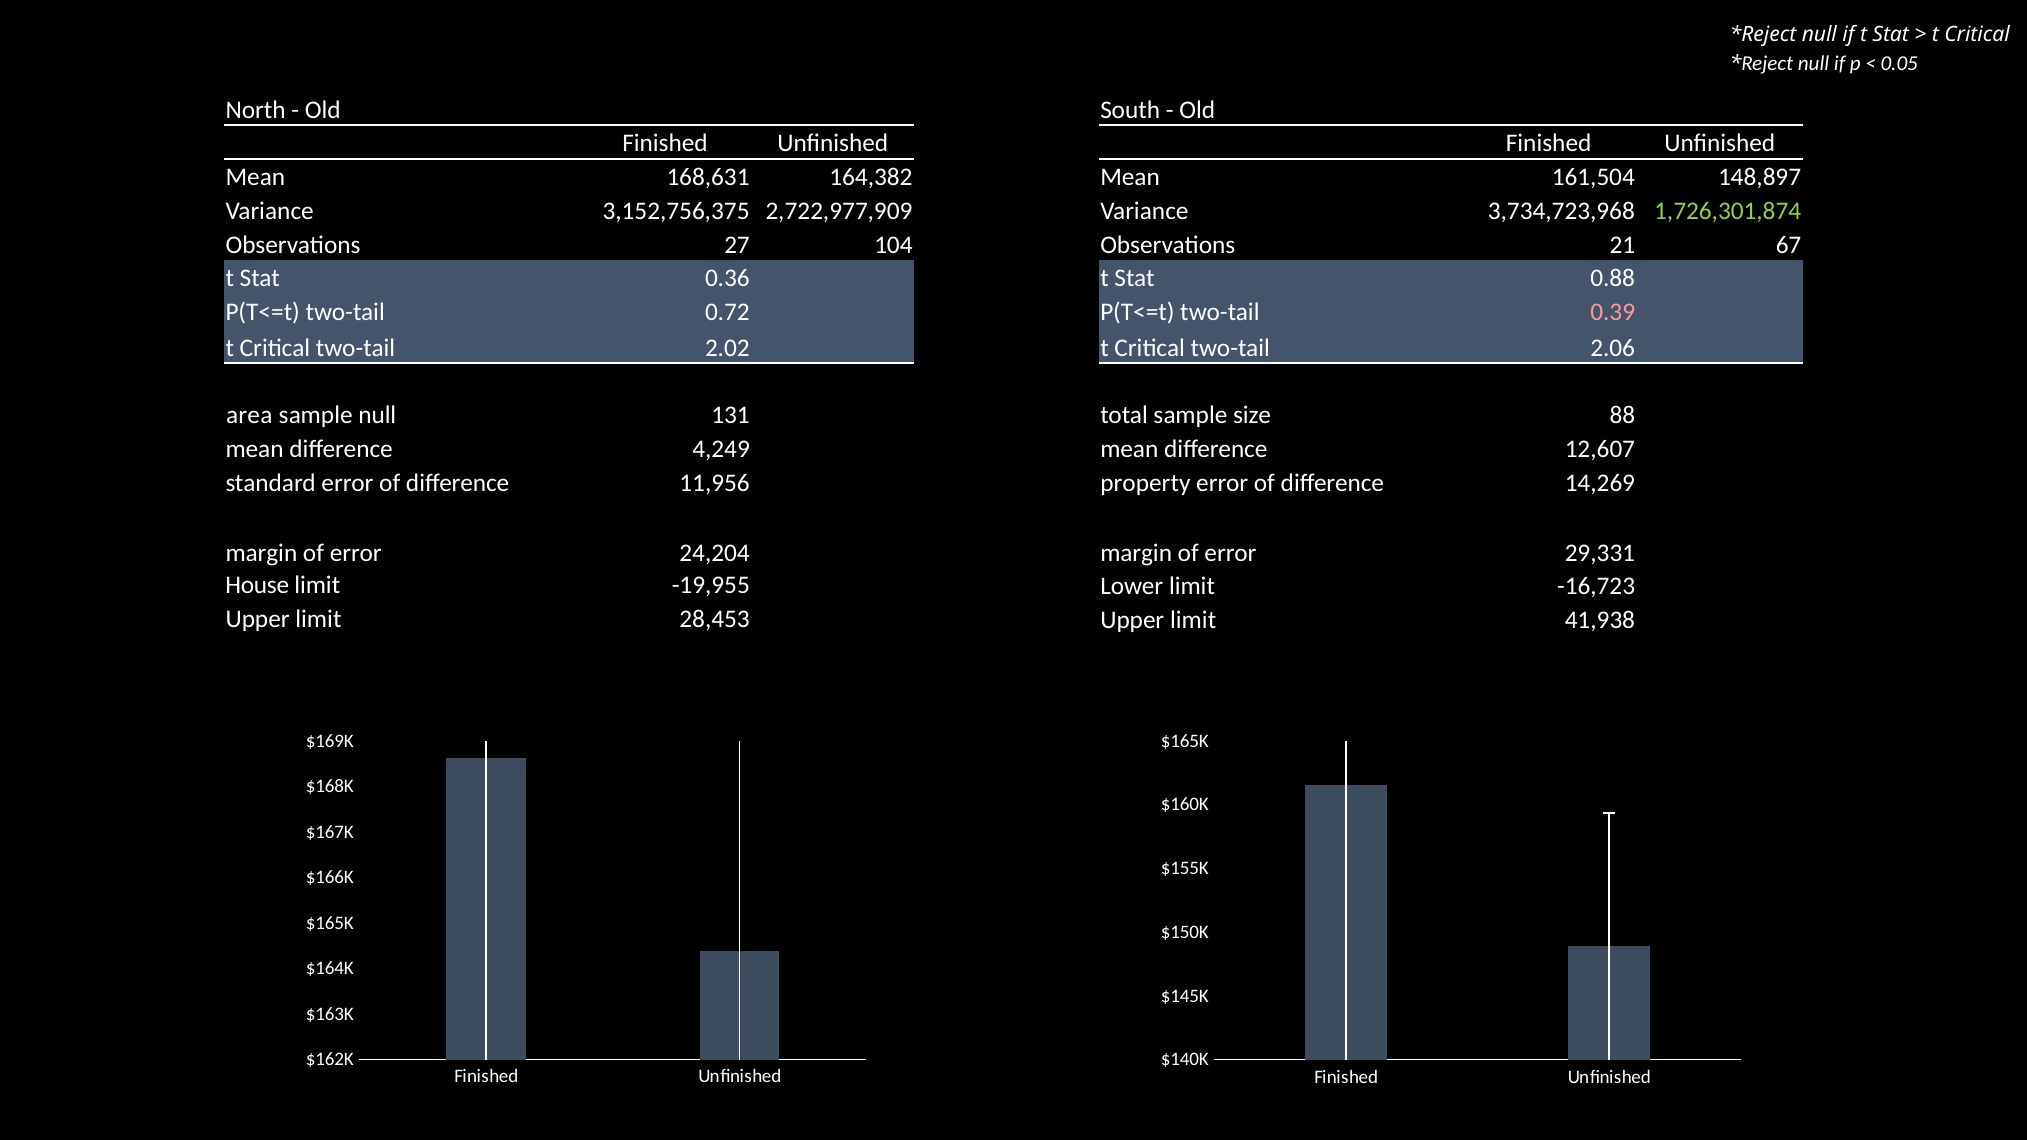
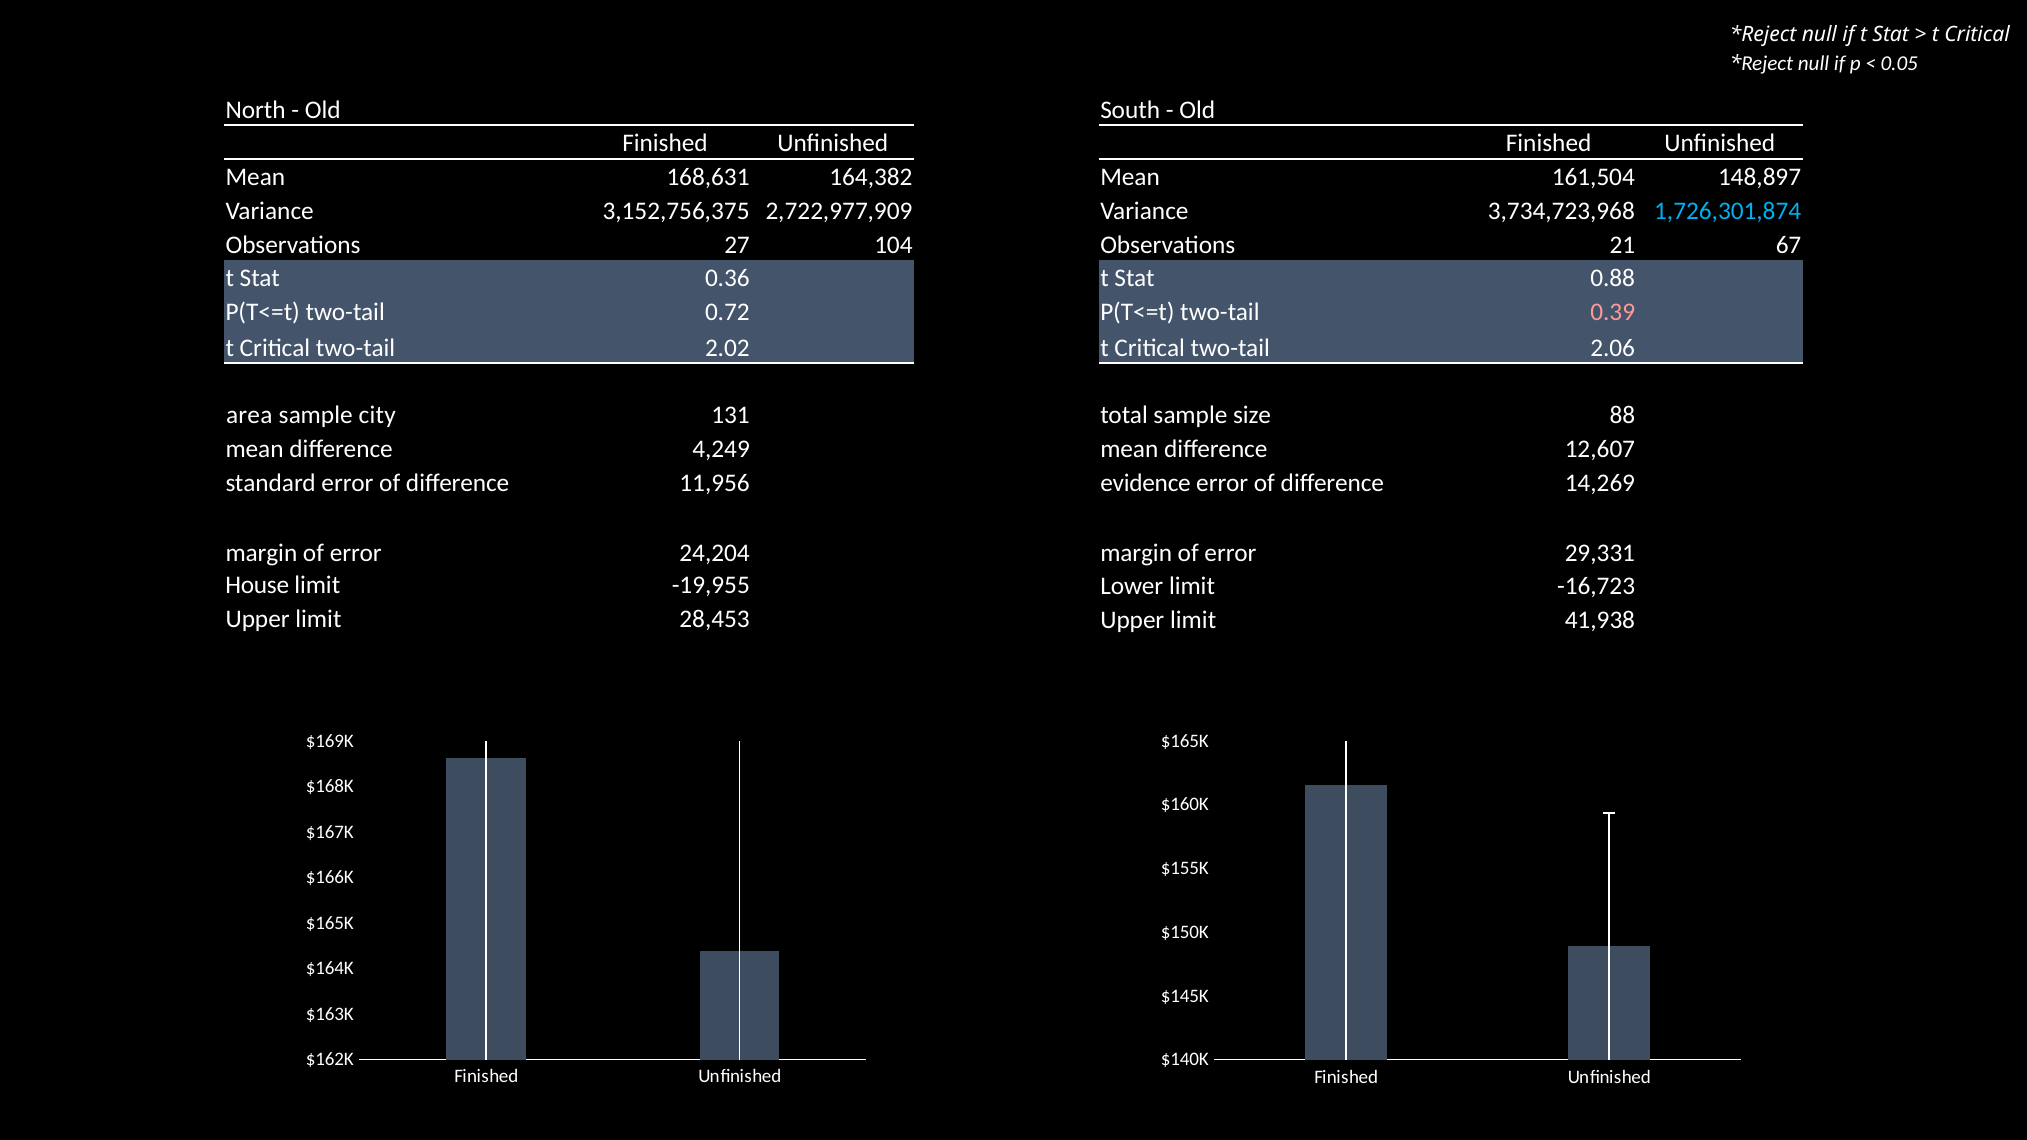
1,726,301,874 colour: light green -> light blue
sample null: null -> city
property: property -> evidence
